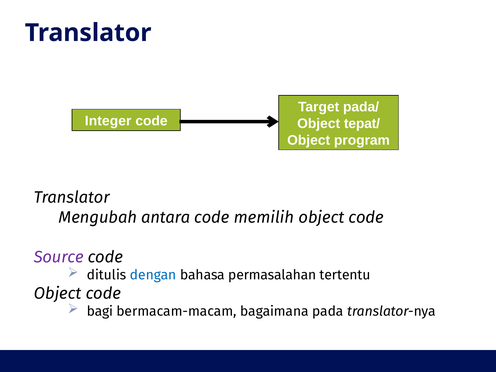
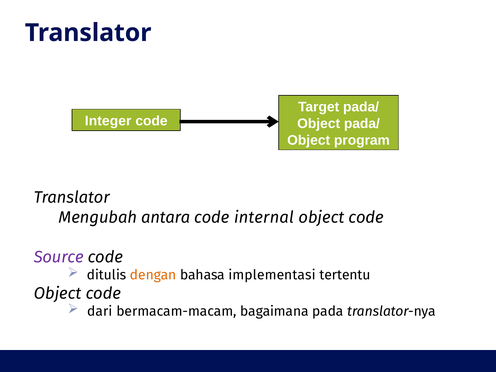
Object tepat/: tepat/ -> pada/
memilih: memilih -> internal
dengan colour: blue -> orange
permasalahan: permasalahan -> implementasi
bagi: bagi -> dari
